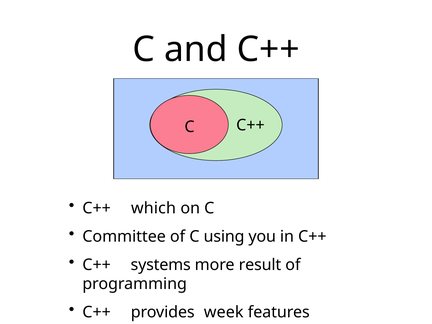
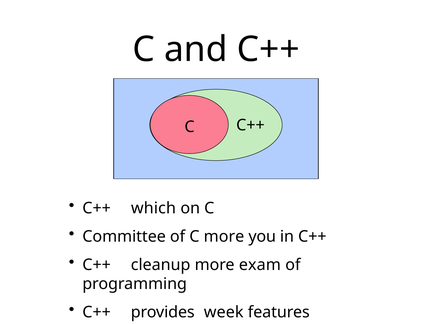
C using: using -> more
systems: systems -> cleanup
result: result -> exam
